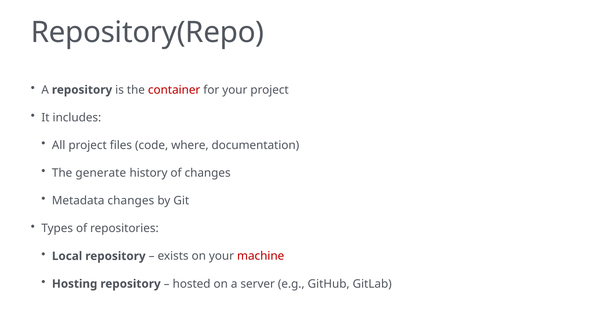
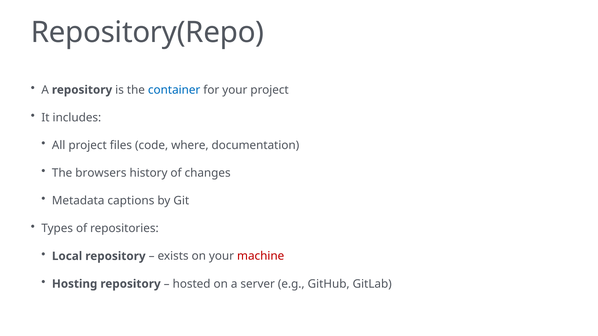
container colour: red -> blue
generate: generate -> browsers
Metadata changes: changes -> captions
